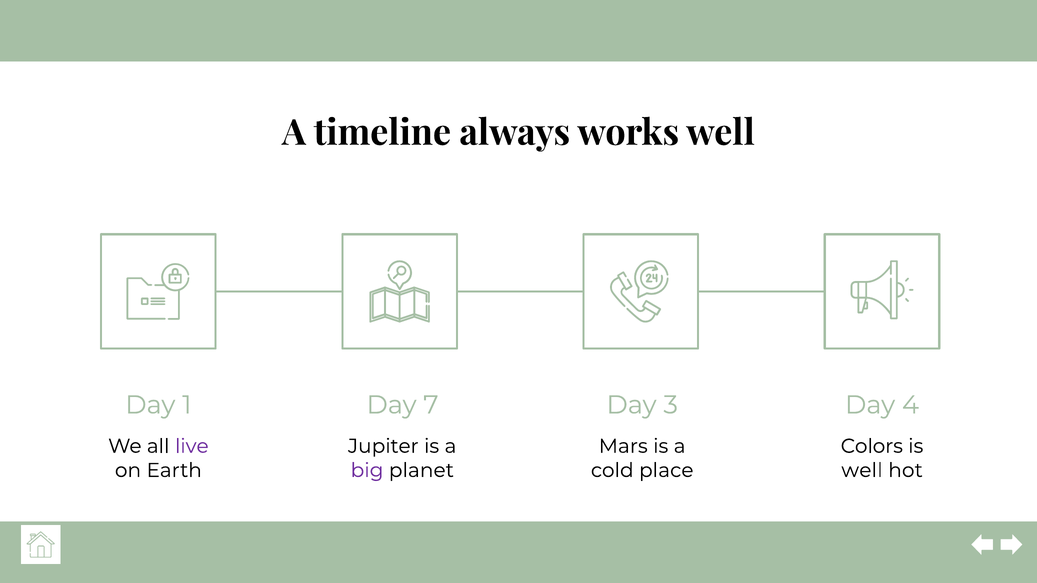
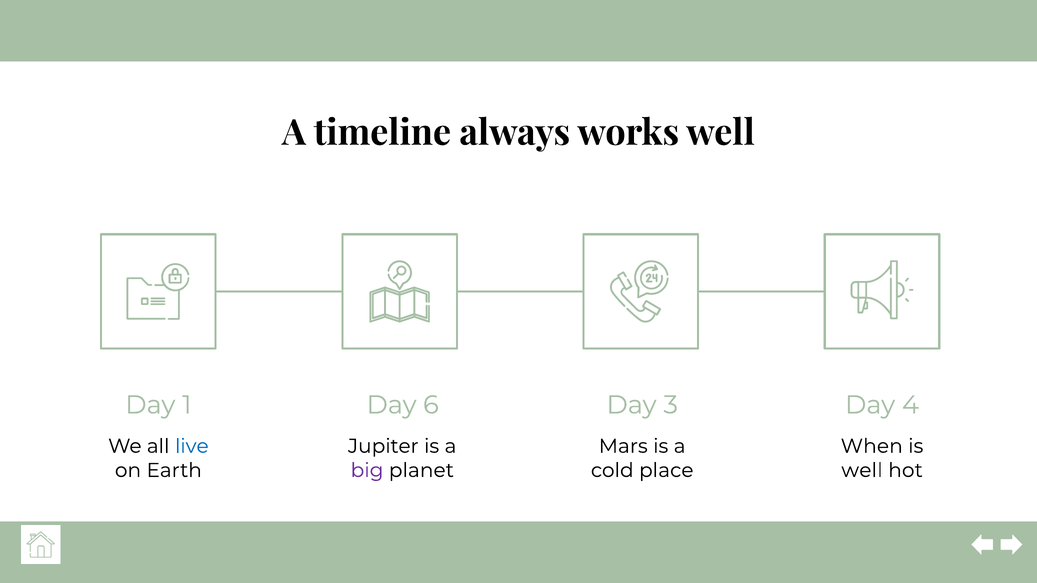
7: 7 -> 6
live colour: purple -> blue
Colors: Colors -> When
